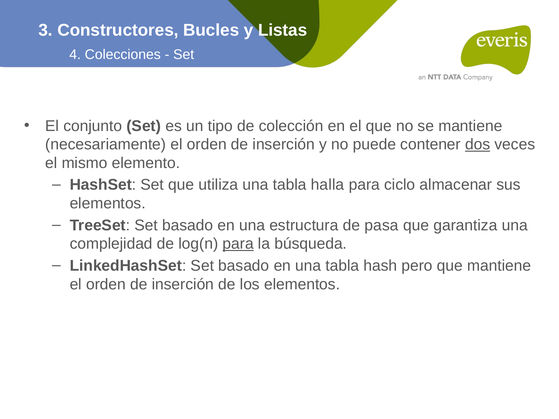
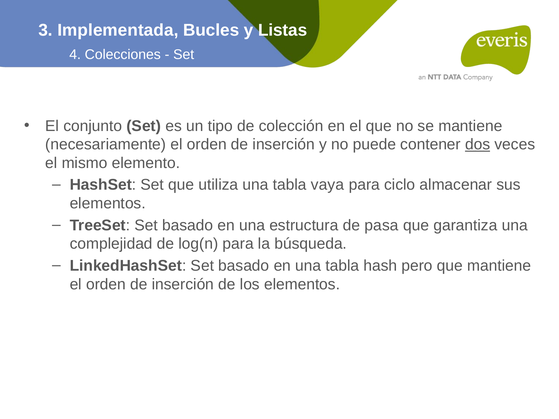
Constructores: Constructores -> Implementada
halla: halla -> vaya
para at (238, 244) underline: present -> none
